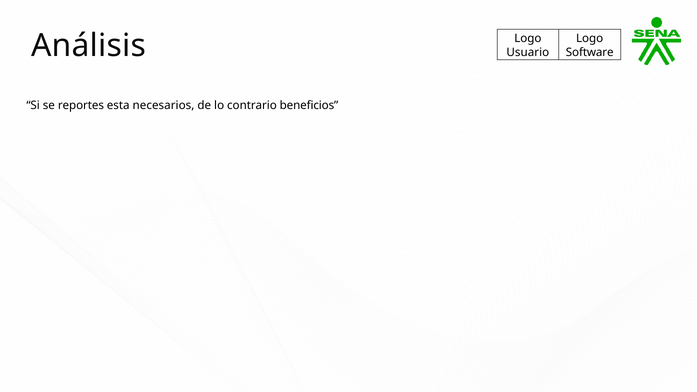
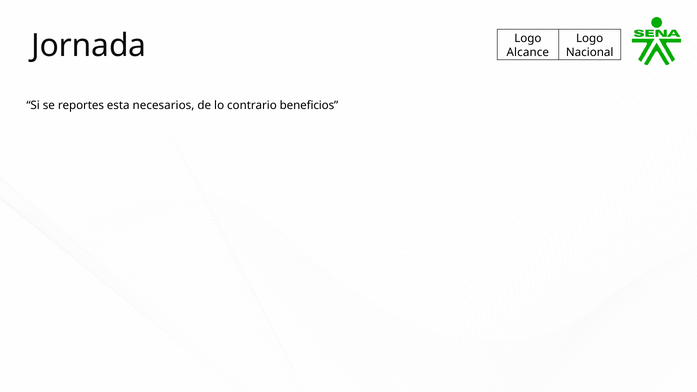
Análisis: Análisis -> Jornada
Usuario: Usuario -> Alcance
Software: Software -> Nacional
